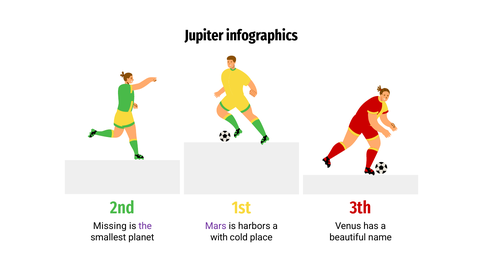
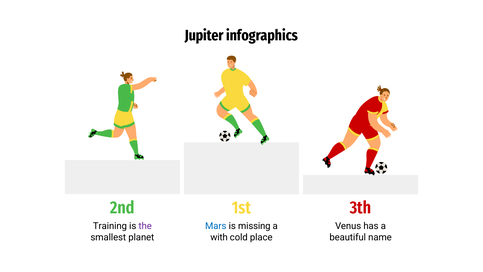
Missing: Missing -> Training
Mars colour: purple -> blue
harbors: harbors -> missing
